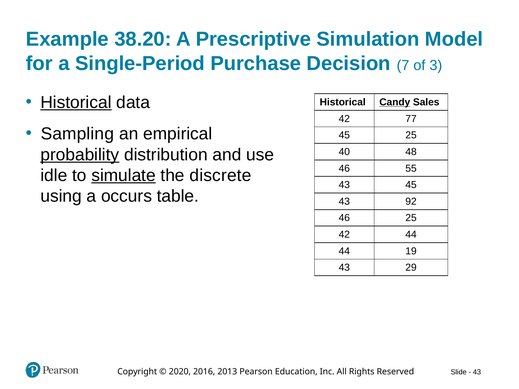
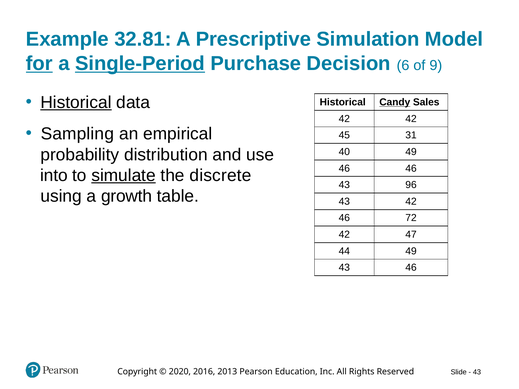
38.20: 38.20 -> 32.81
for underline: none -> present
Single-Period underline: none -> present
7: 7 -> 6
3: 3 -> 9
42 77: 77 -> 42
45 25: 25 -> 31
probability underline: present -> none
40 48: 48 -> 49
46 55: 55 -> 46
idle: idle -> into
43 45: 45 -> 96
occurs: occurs -> growth
43 92: 92 -> 42
46 25: 25 -> 72
42 44: 44 -> 47
44 19: 19 -> 49
43 29: 29 -> 46
